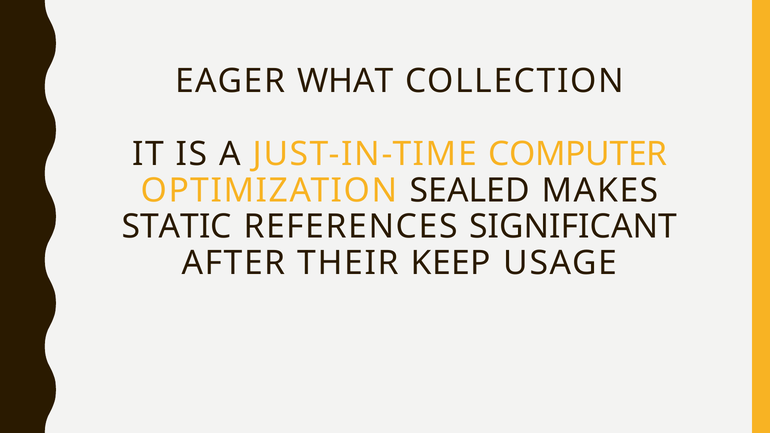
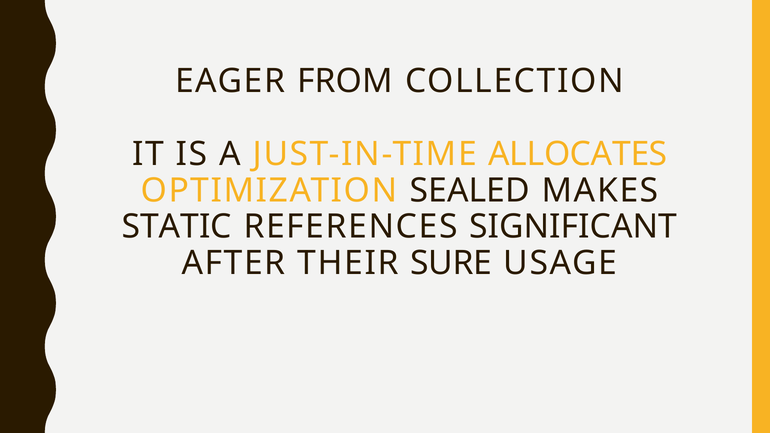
WHAT: WHAT -> FROM
COMPUTER: COMPUTER -> ALLOCATES
KEEP: KEEP -> SURE
